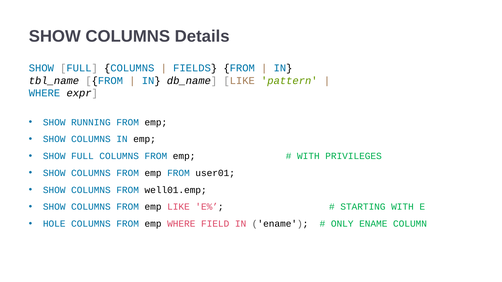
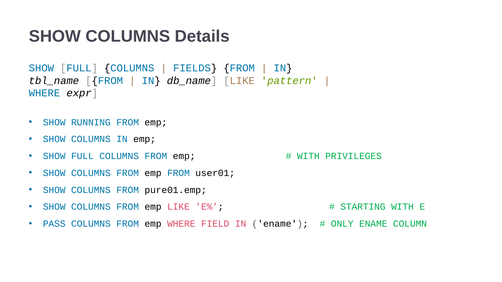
well01.emp: well01.emp -> pure01.emp
HOLE: HOLE -> PASS
